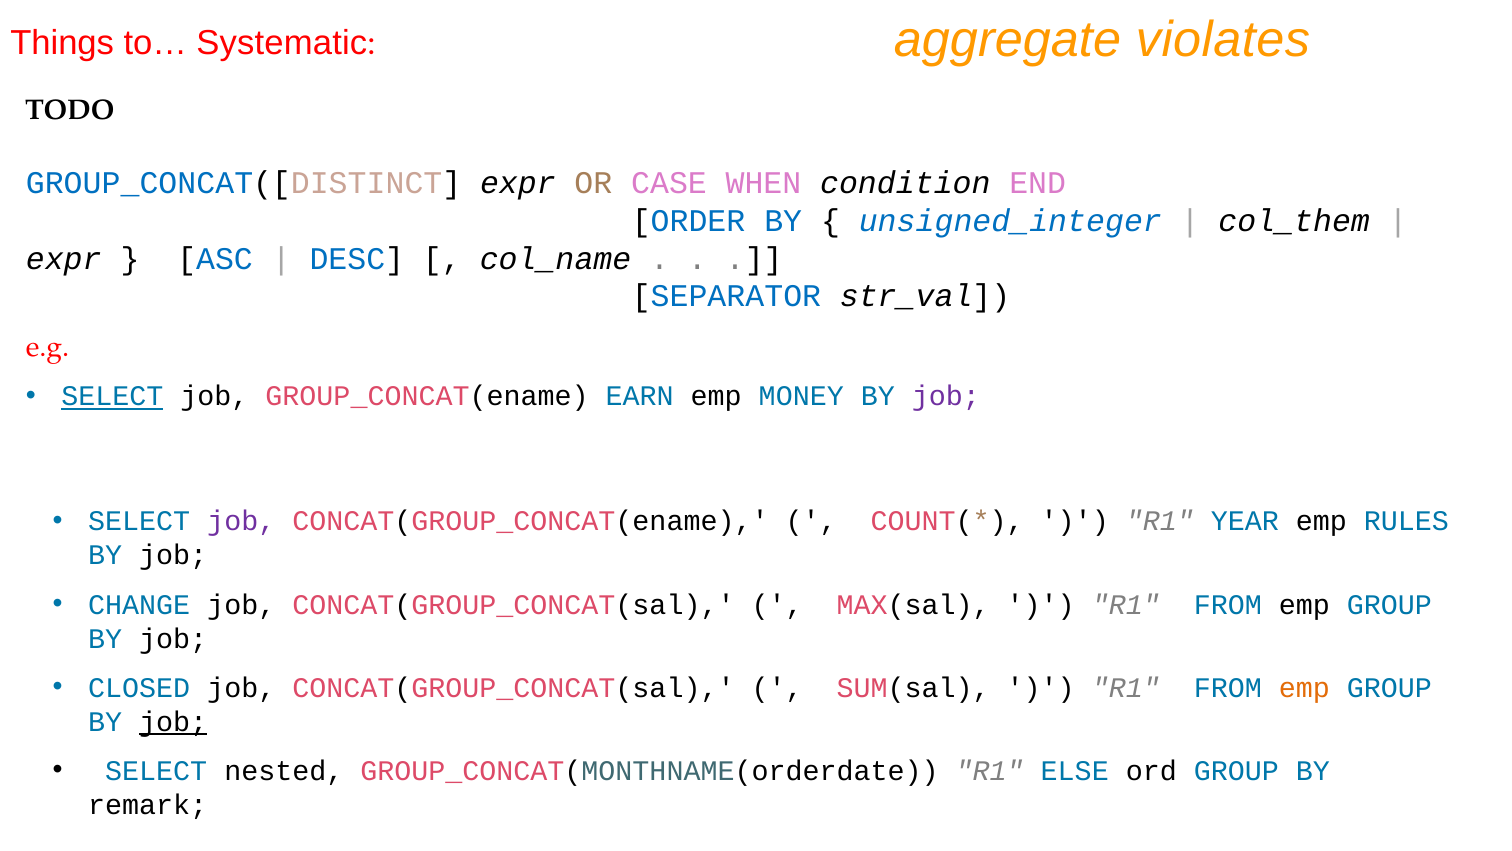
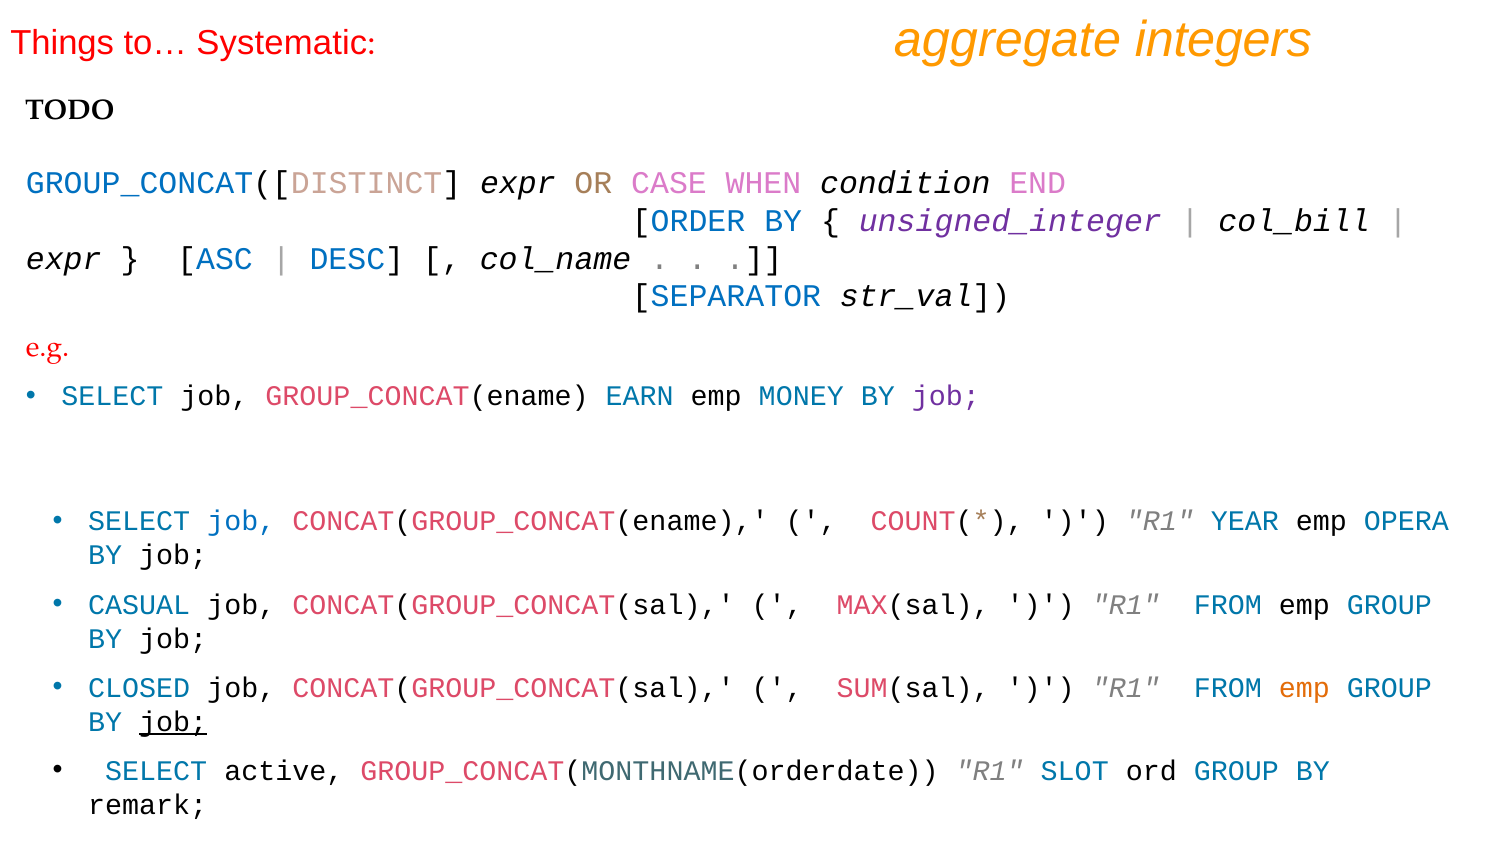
violates: violates -> integers
unsigned_integer colour: blue -> purple
col_them: col_them -> col_bill
SELECT at (112, 396) underline: present -> none
job at (241, 521) colour: purple -> blue
RULES: RULES -> OPERA
CHANGE: CHANGE -> CASUAL
nested: nested -> active
ELSE: ELSE -> SLOT
